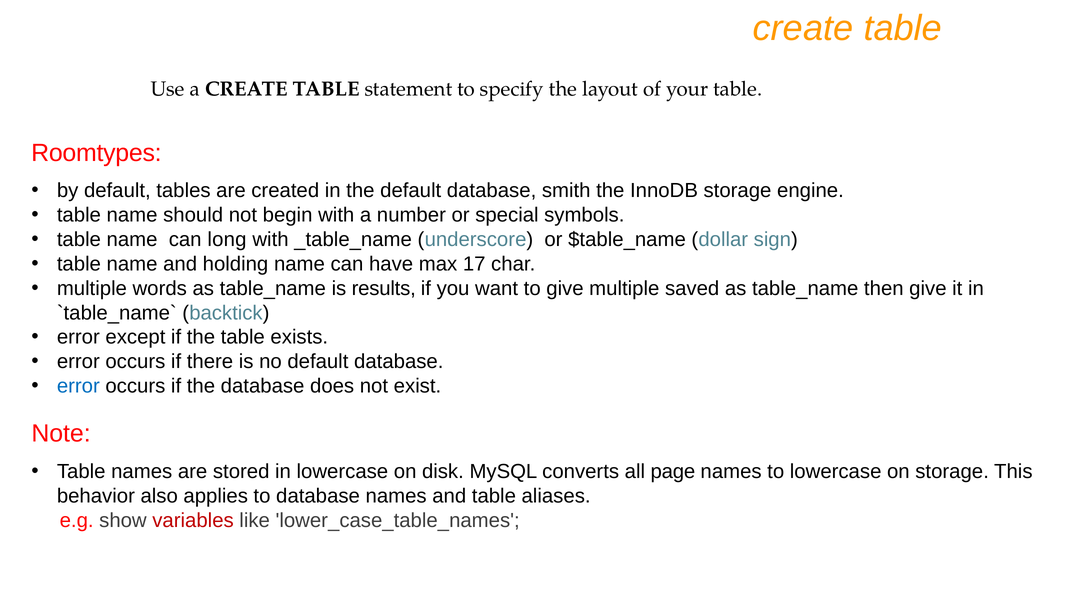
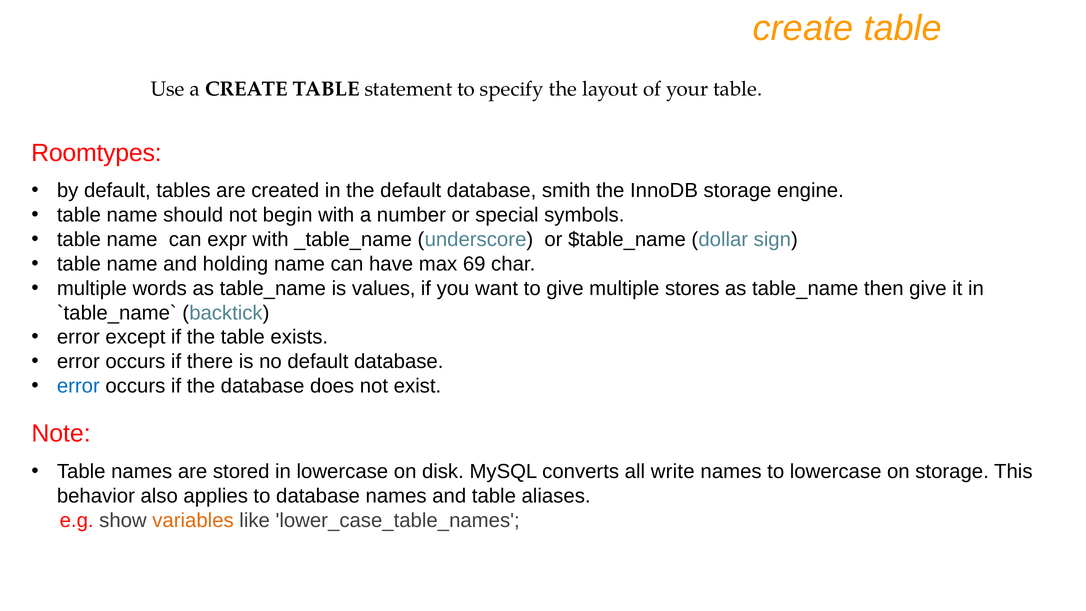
long: long -> expr
17: 17 -> 69
results: results -> values
saved: saved -> stores
page: page -> write
variables colour: red -> orange
